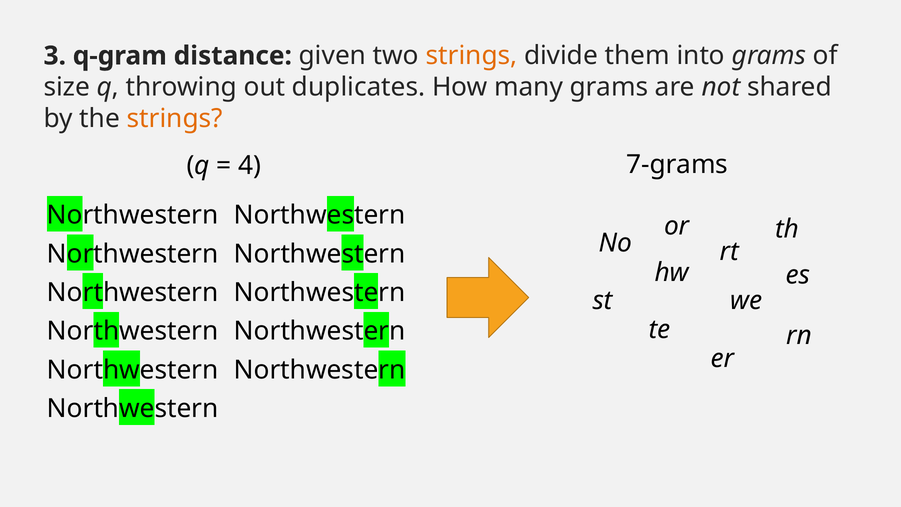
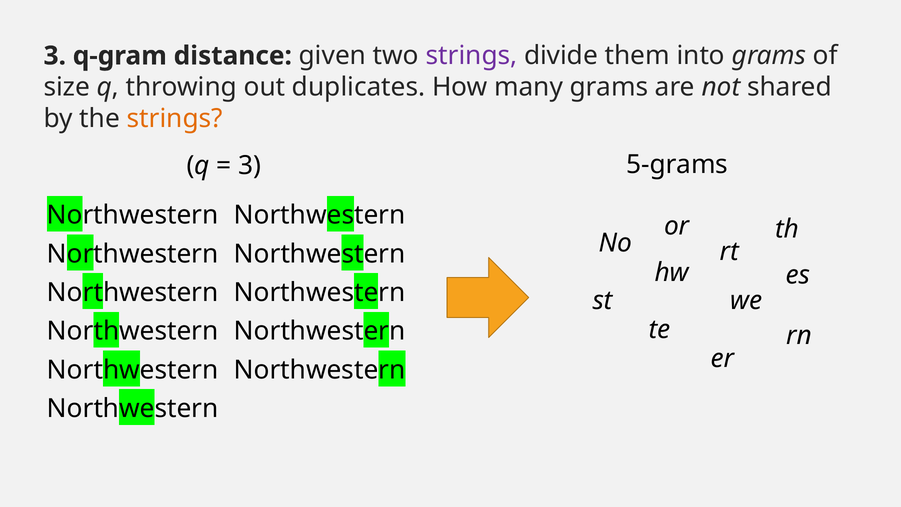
strings at (471, 56) colour: orange -> purple
7-grams: 7-grams -> 5-grams
4 at (250, 166): 4 -> 3
